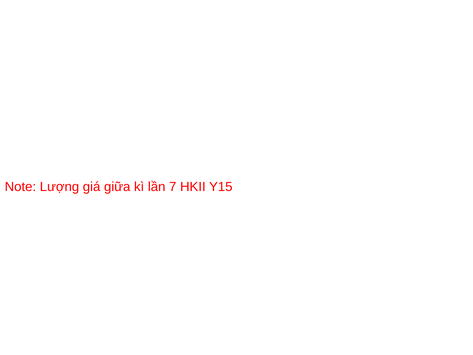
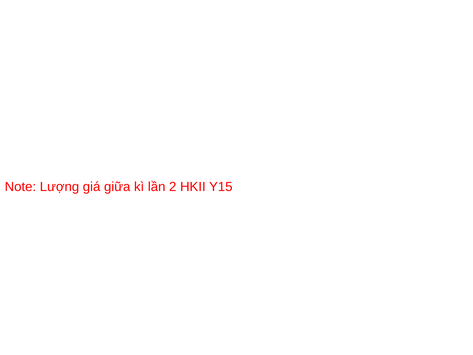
7: 7 -> 2
